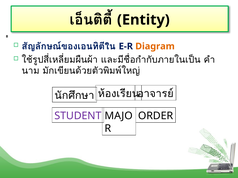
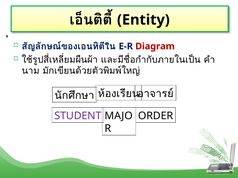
Diagram colour: orange -> red
